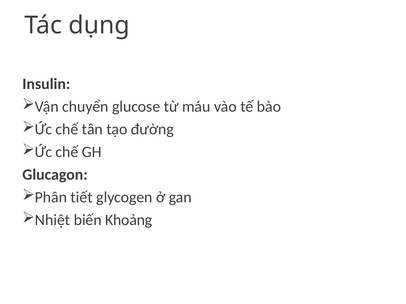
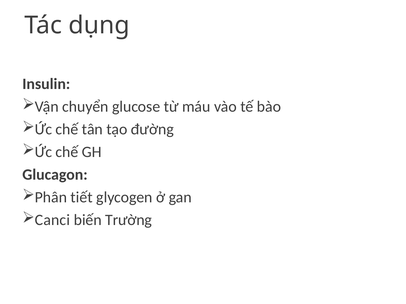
Nhiệt: Nhiệt -> Canci
Khoảng: Khoảng -> Trường
